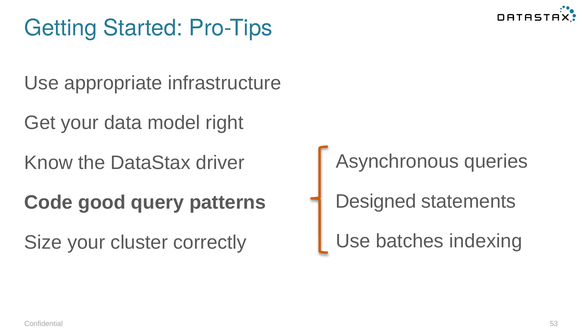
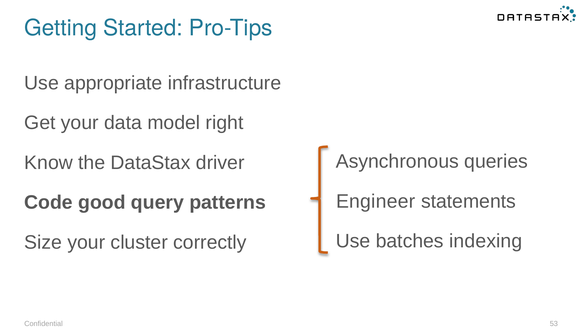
Designed: Designed -> Engineer
